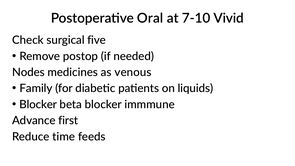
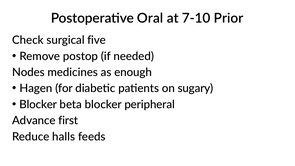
Vivid: Vivid -> Prior
venous: venous -> enough
Family: Family -> Hagen
liquids: liquids -> sugary
immmune: immmune -> peripheral
time: time -> halls
